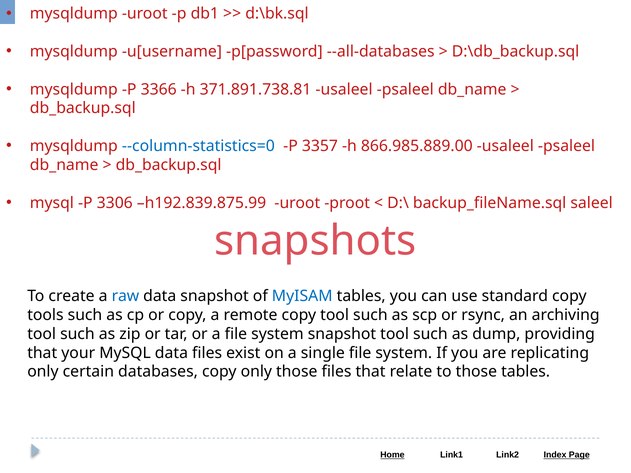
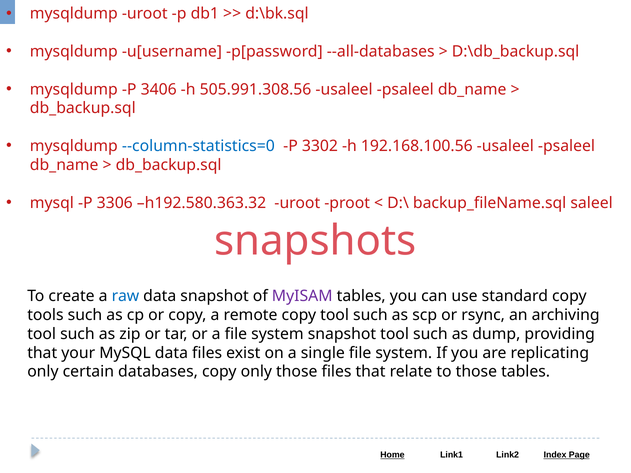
3366: 3366 -> 3406
371.891.738.81: 371.891.738.81 -> 505.991.308.56
3357: 3357 -> 3302
866.985.889.00: 866.985.889.00 -> 192.168.100.56
h192.839.875.99: h192.839.875.99 -> h192.580.363.32
MyISAM colour: blue -> purple
